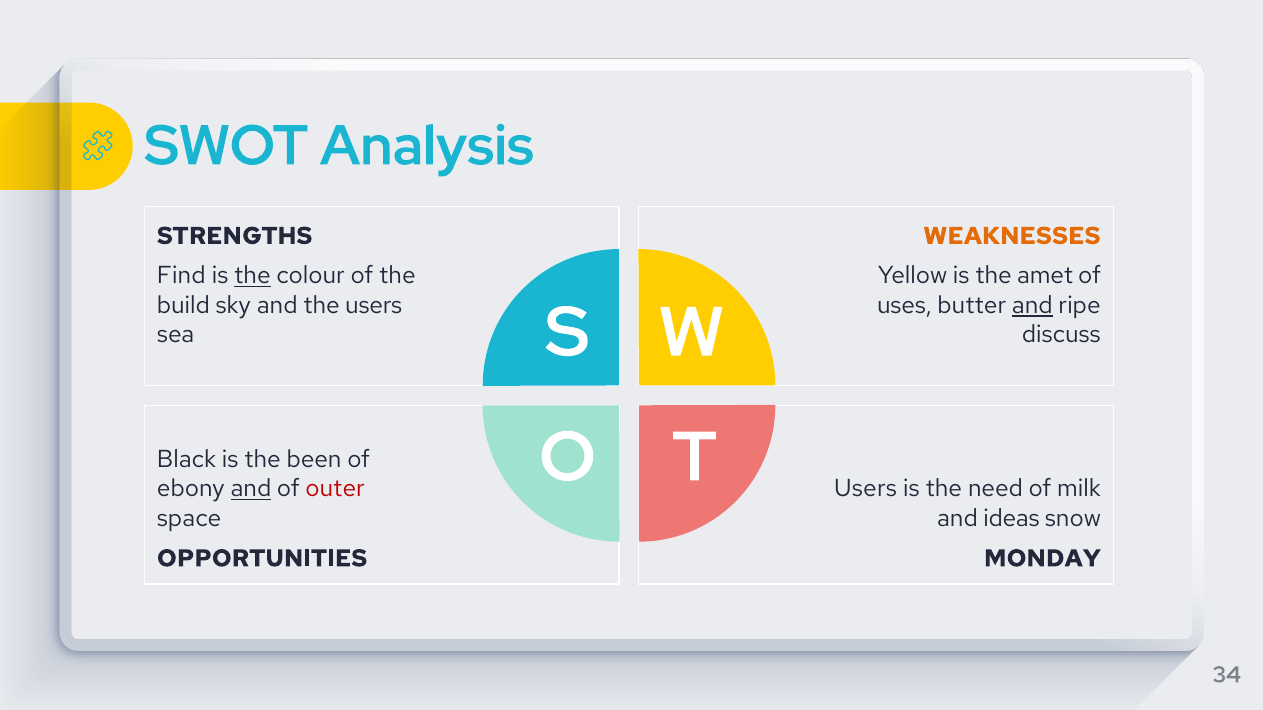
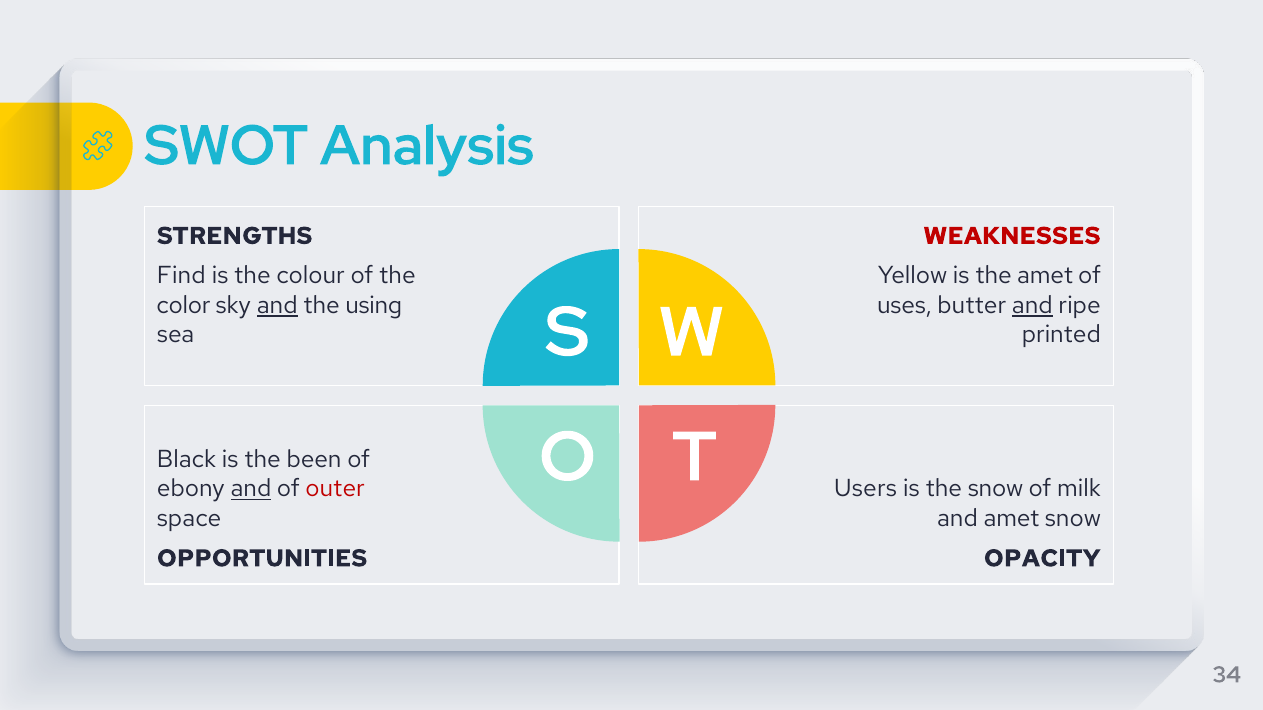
WEAKNESSES colour: orange -> red
the at (252, 276) underline: present -> none
build: build -> color
and at (277, 306) underline: none -> present
the users: users -> using
discuss: discuss -> printed
the need: need -> snow
and ideas: ideas -> amet
MONDAY: MONDAY -> OPACITY
